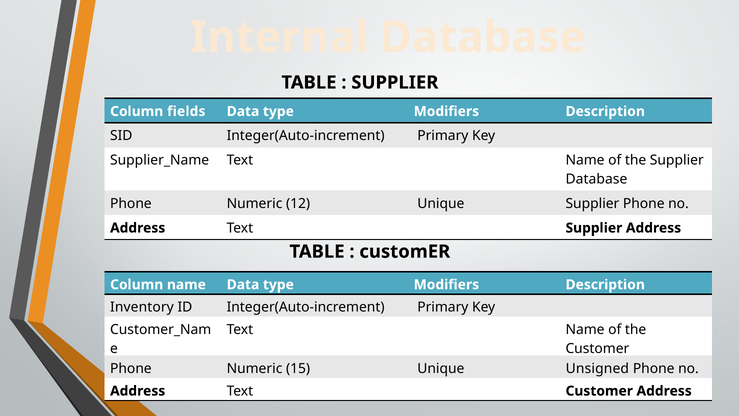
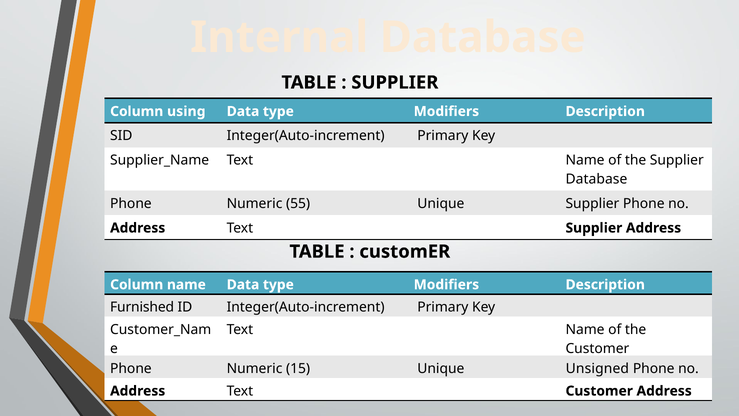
fields: fields -> using
12: 12 -> 55
Inventory: Inventory -> Furnished
